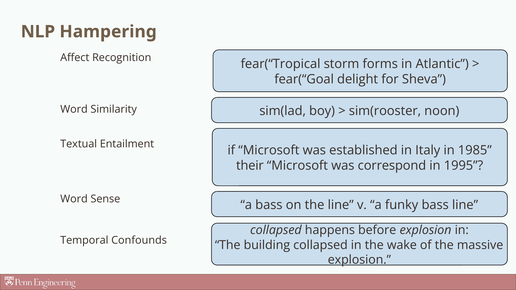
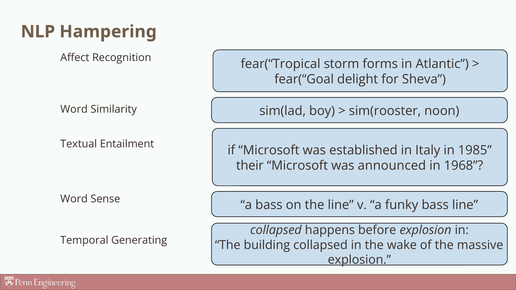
correspond: correspond -> announced
1995: 1995 -> 1968
Confounds: Confounds -> Generating
